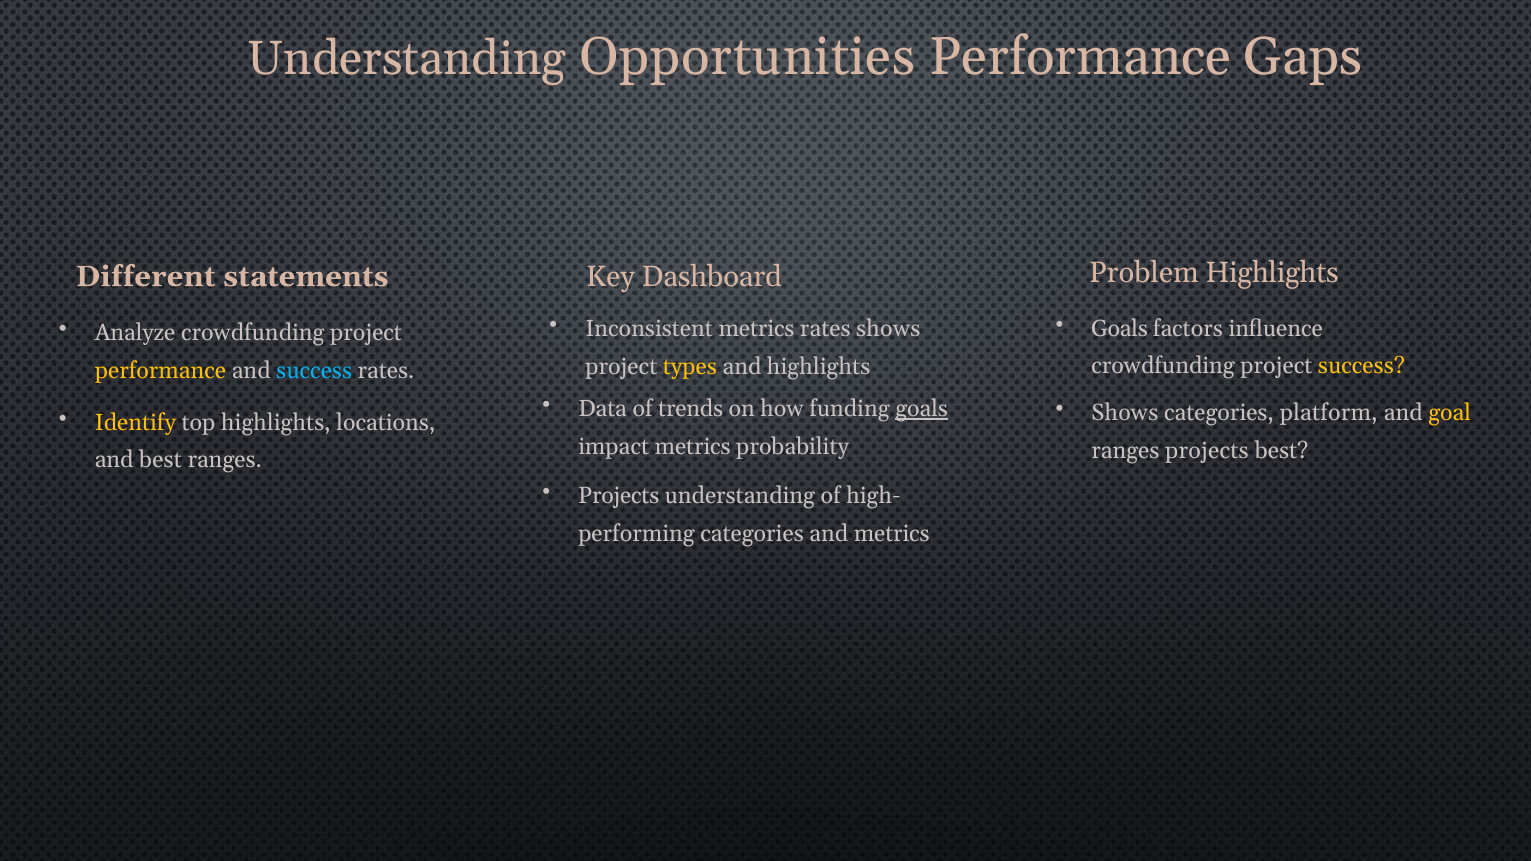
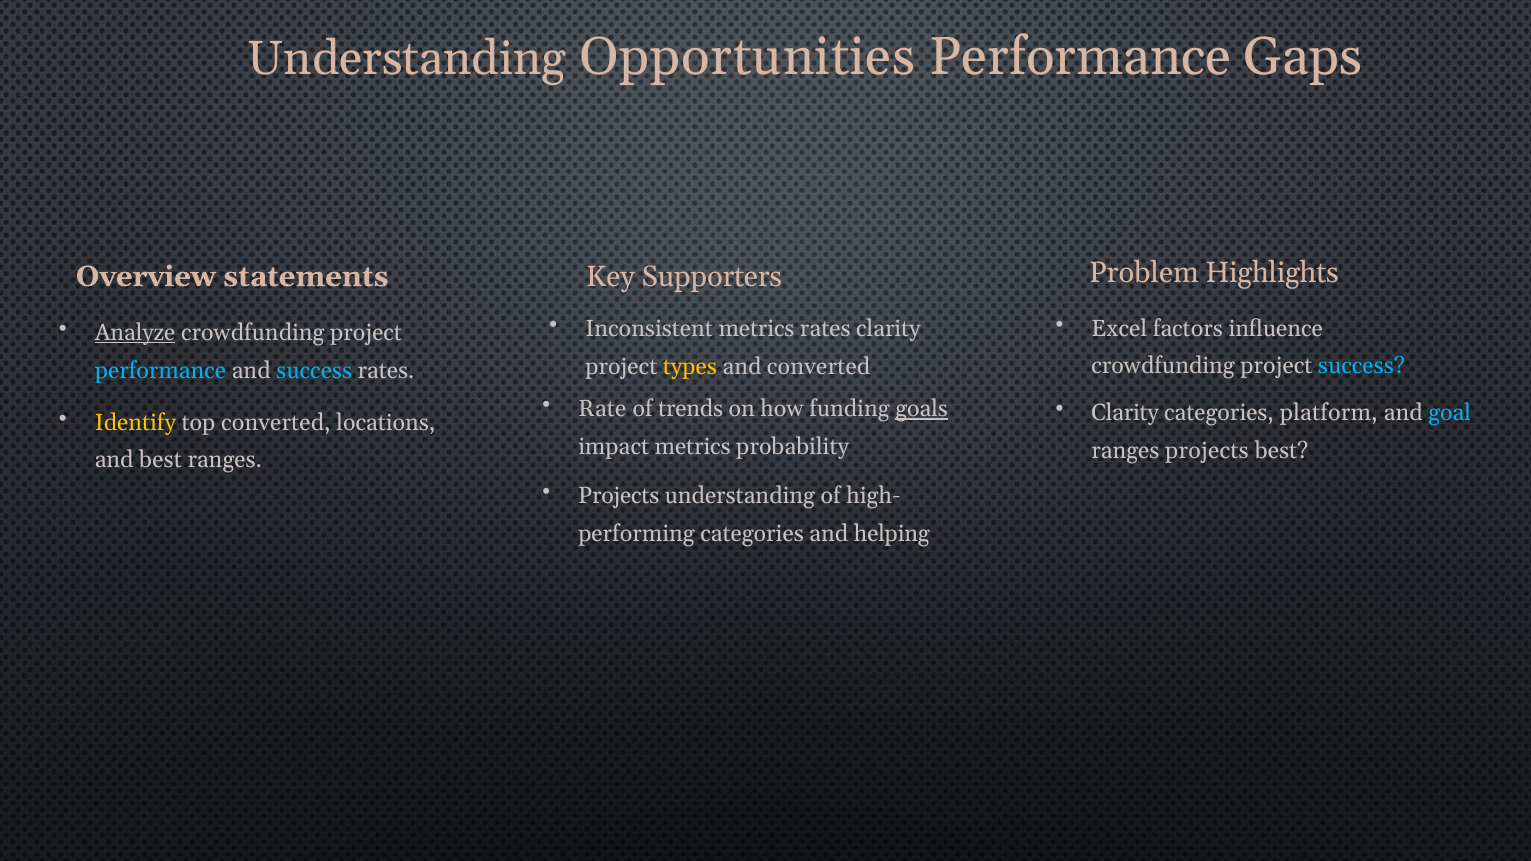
Different: Different -> Overview
Dashboard: Dashboard -> Supporters
Goals at (1119, 328): Goals -> Excel
rates shows: shows -> clarity
Analyze underline: none -> present
success at (1361, 366) colour: yellow -> light blue
and highlights: highlights -> converted
performance at (160, 370) colour: yellow -> light blue
Data: Data -> Rate
Shows at (1125, 413): Shows -> Clarity
goal colour: yellow -> light blue
top highlights: highlights -> converted
and metrics: metrics -> helping
